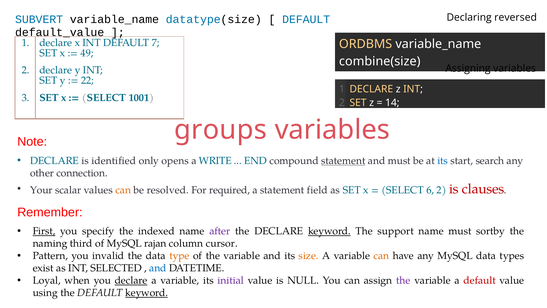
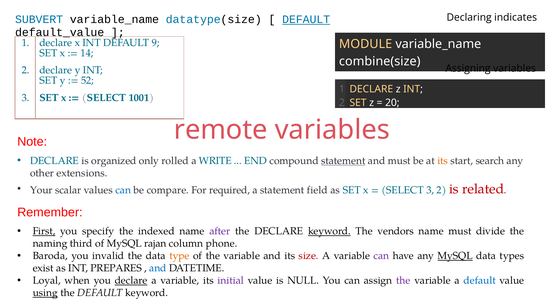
reversed: reversed -> indicates
DEFAULT at (306, 19) underline: none -> present
7: 7 -> 9
ORDBMS: ORDBMS -> MODULE
49: 49 -> 14
22: 22 -> 52
14: 14 -> 20
groups: groups -> remote
identified: identified -> organized
opens: opens -> rolled
its at (443, 161) colour: blue -> orange
connection: connection -> extensions
can at (123, 190) colour: orange -> blue
resolved: resolved -> compare
SELECT 6: 6 -> 3
clauses: clauses -> related
support: support -> vendors
sortby: sortby -> divide
cursor: cursor -> phone
Pattern: Pattern -> Baroda
size colour: orange -> red
can at (381, 256) colour: orange -> purple
MySQL at (455, 256) underline: none -> present
SELECTED: SELECTED -> PREPARES
default at (480, 280) colour: red -> blue
using underline: none -> present
keyword at (147, 293) underline: present -> none
